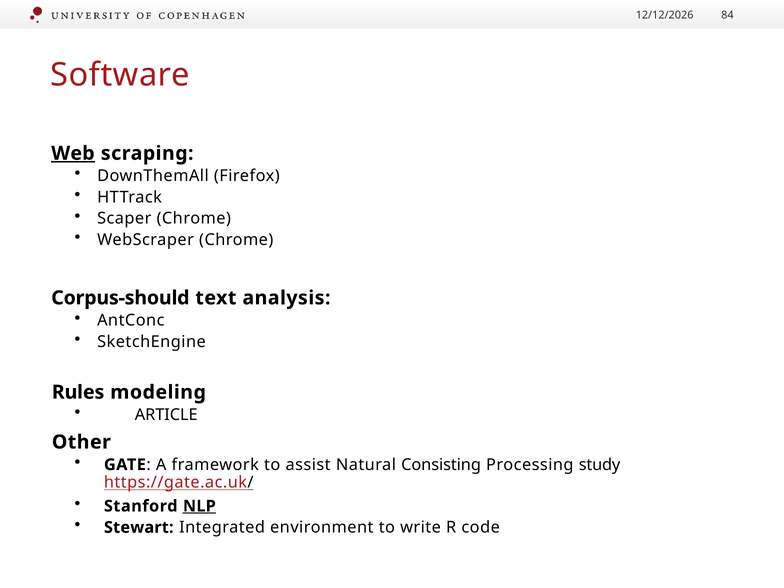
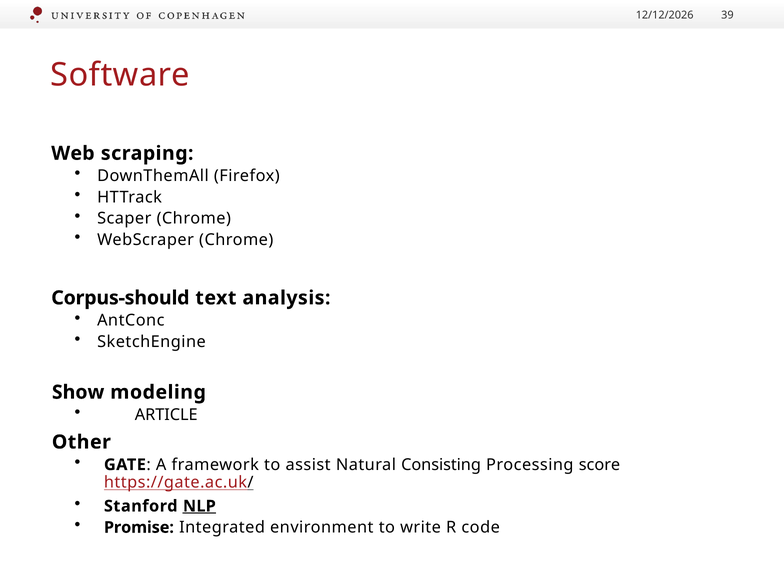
84: 84 -> 39
Web underline: present -> none
Rules: Rules -> Show
study: study -> score
Stewart: Stewart -> Promise
